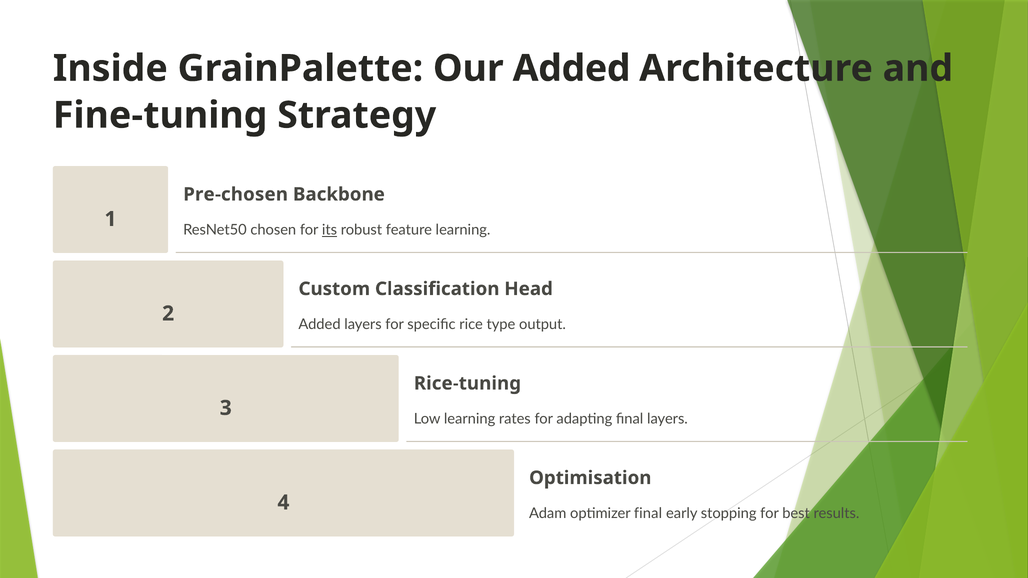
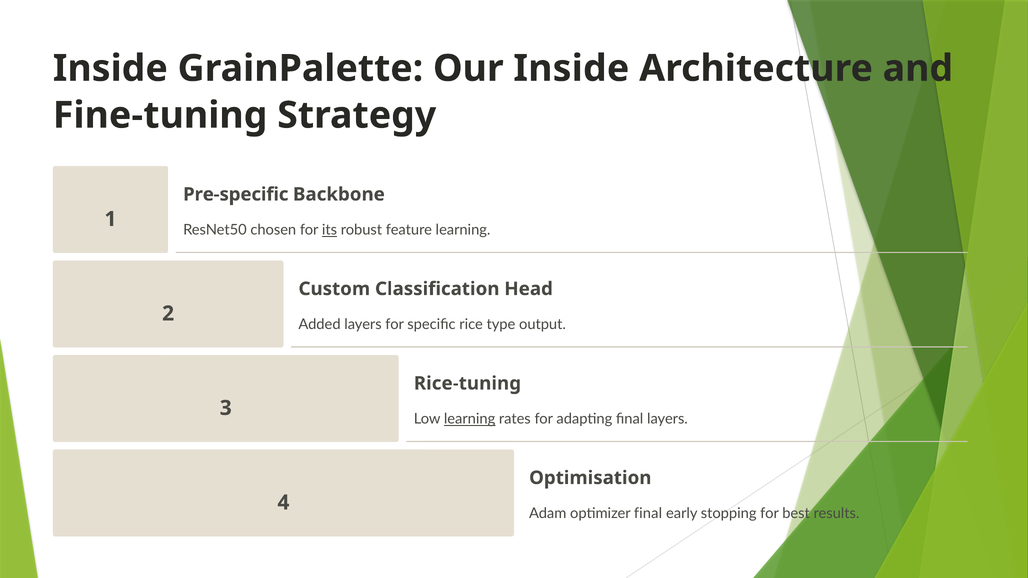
Our Added: Added -> Inside
Pre-chosen: Pre-chosen -> Pre-specific
learning at (470, 419) underline: none -> present
